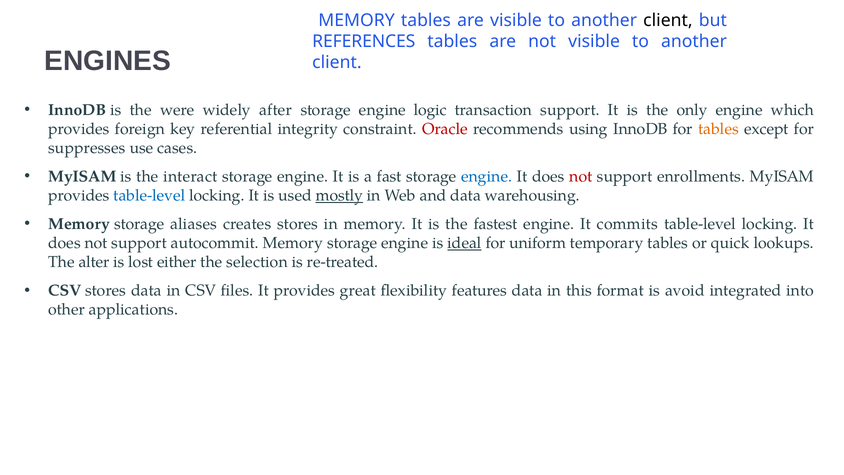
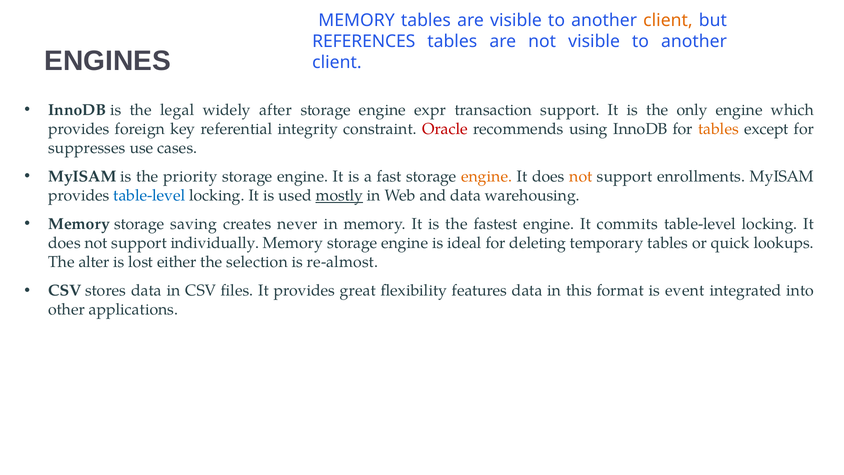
client at (668, 20) colour: black -> orange
were: were -> legal
logic: logic -> expr
interact: interact -> priority
engine at (487, 177) colour: blue -> orange
not at (581, 177) colour: red -> orange
aliases: aliases -> saving
creates stores: stores -> never
autocommit: autocommit -> individually
ideal underline: present -> none
uniform: uniform -> deleting
re-treated: re-treated -> re-almost
avoid: avoid -> event
